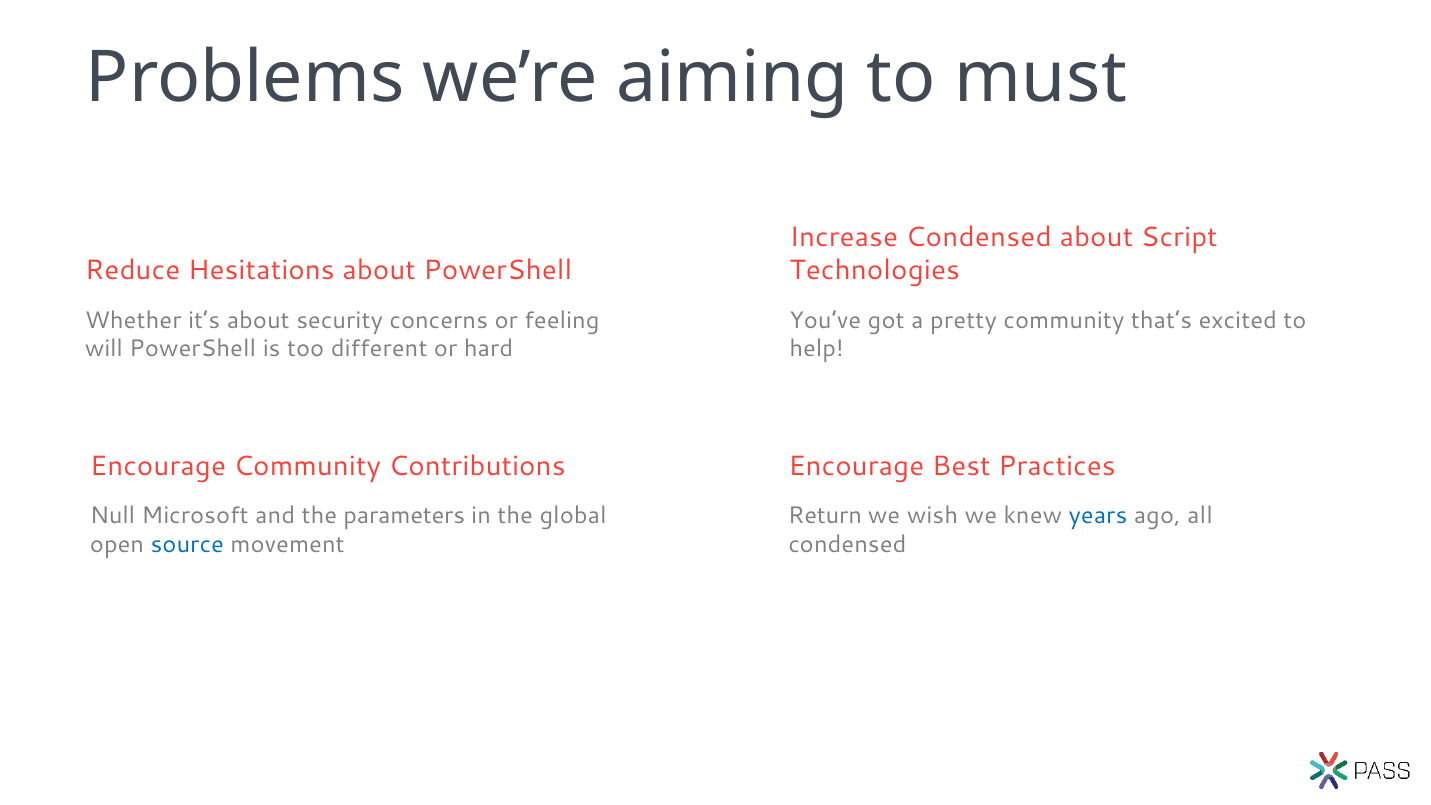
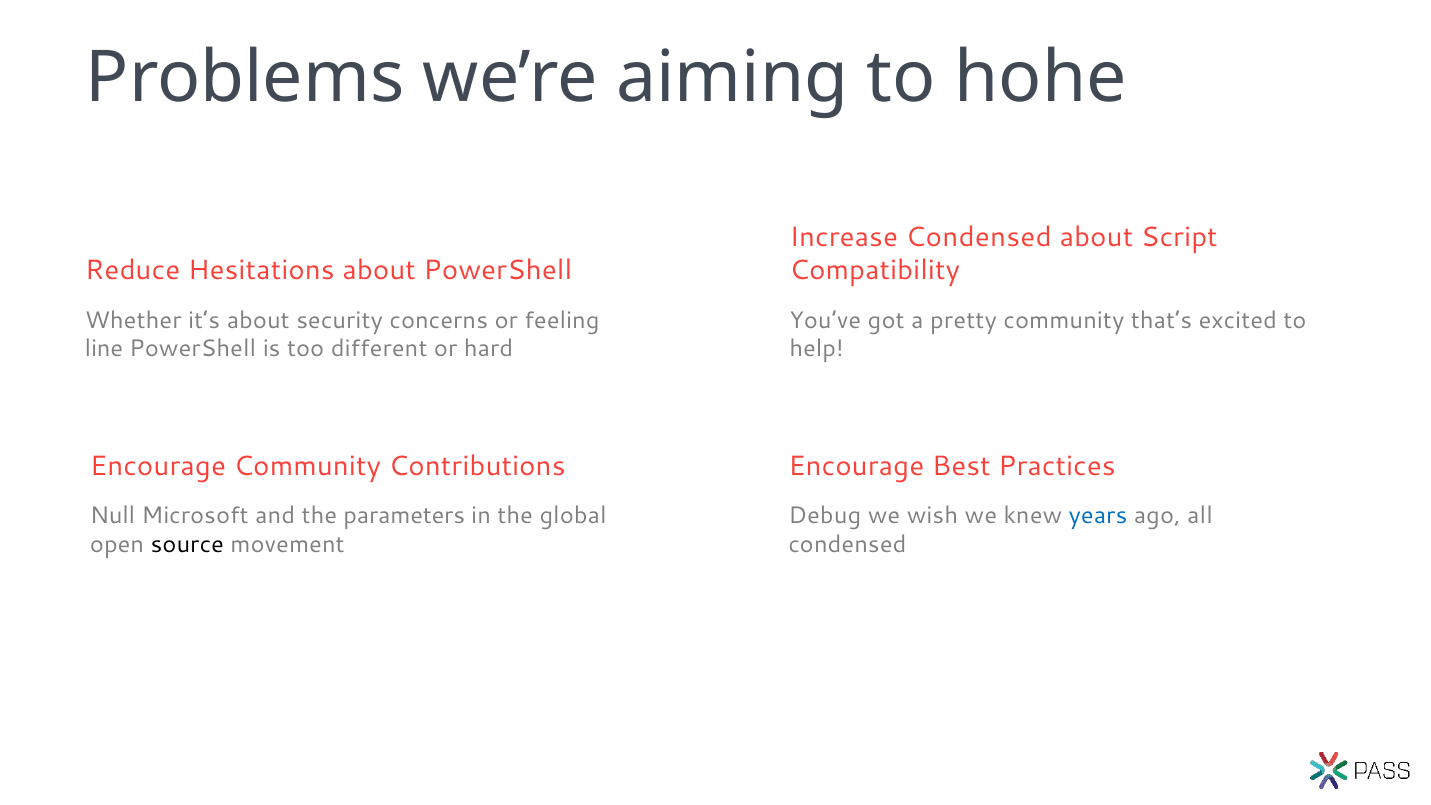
must: must -> hohe
Technologies: Technologies -> Compatibility
will: will -> line
Return: Return -> Debug
source colour: blue -> black
